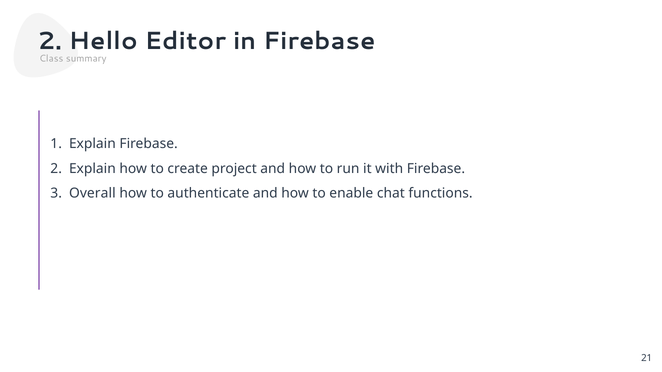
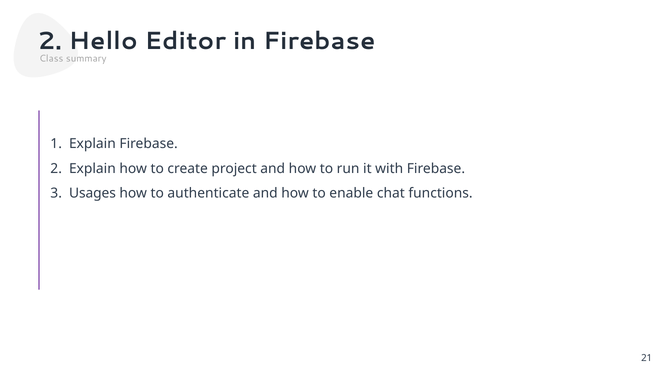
Overall: Overall -> Usages
